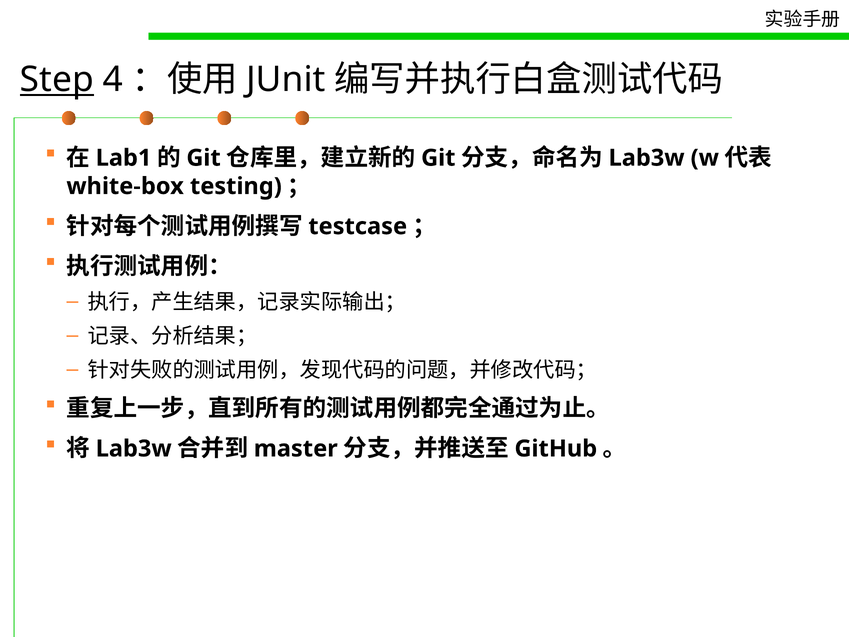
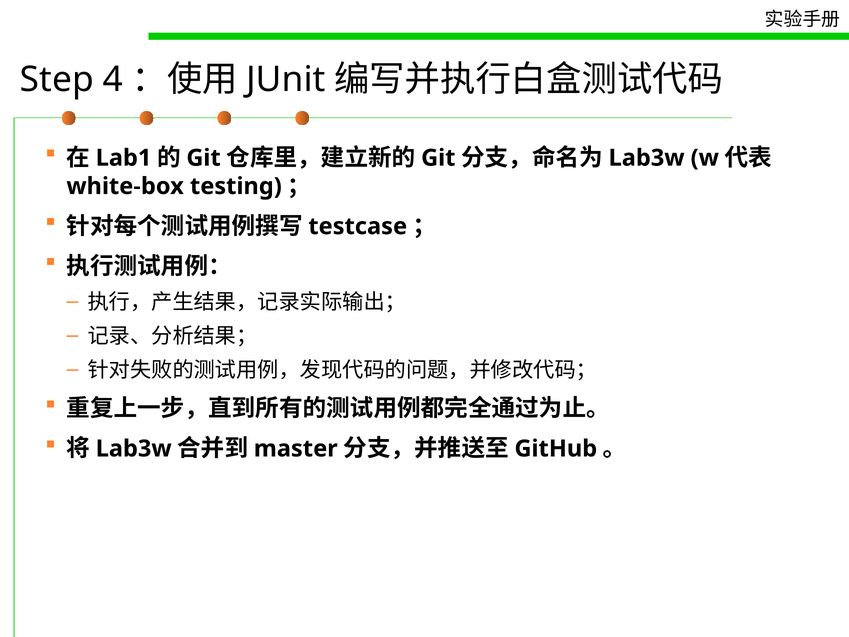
Step underline: present -> none
